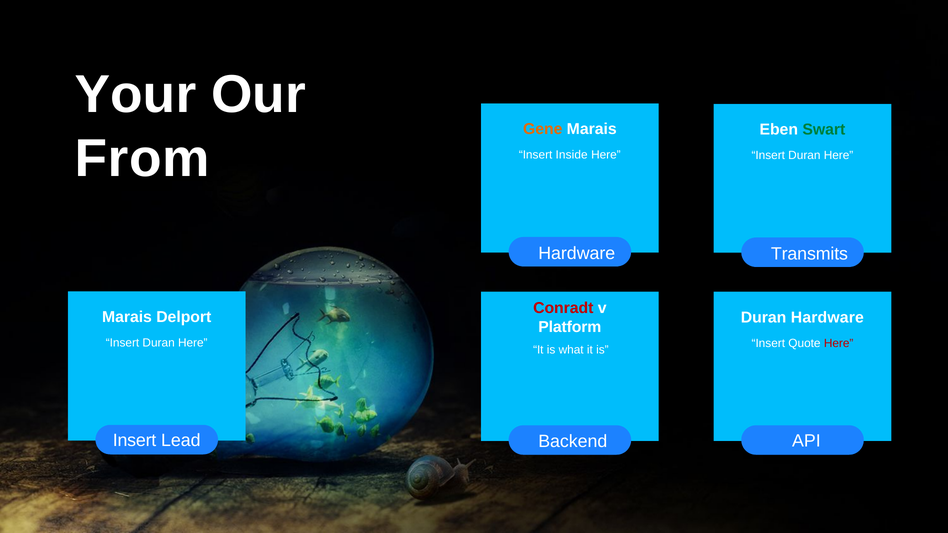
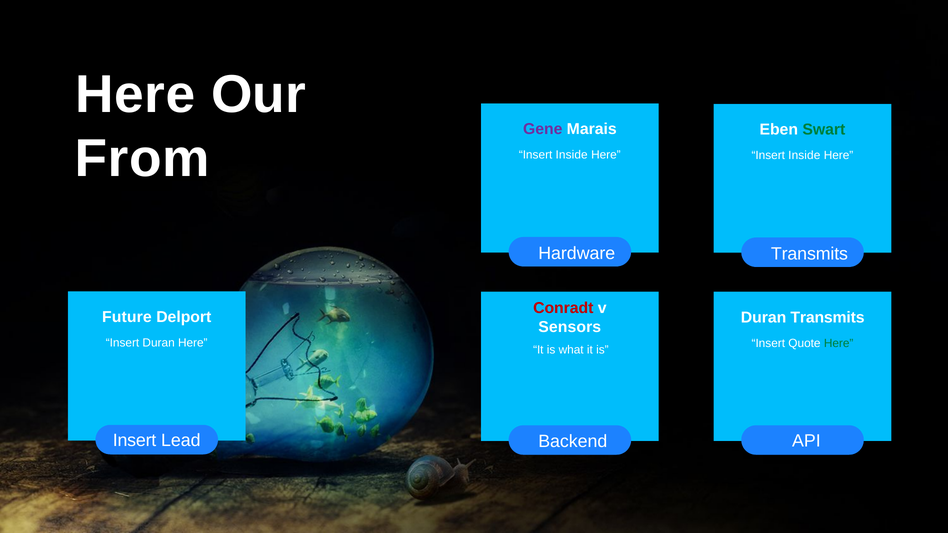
Your at (136, 95): Your -> Here
Gene colour: orange -> purple
Duran at (804, 156): Duran -> Inside
Marais at (127, 317): Marais -> Future
Duran Hardware: Hardware -> Transmits
Platform: Platform -> Sensors
Here at (839, 343) colour: red -> green
